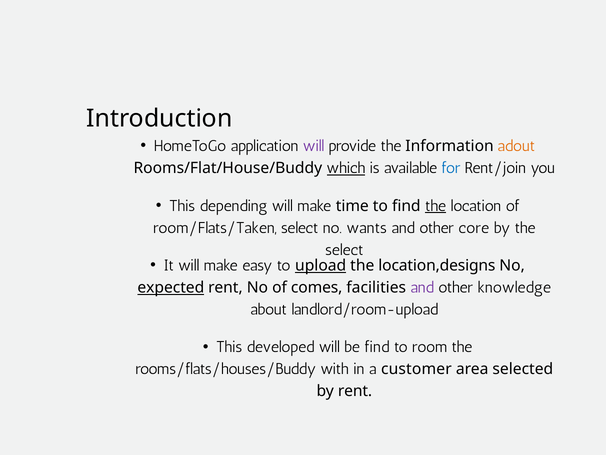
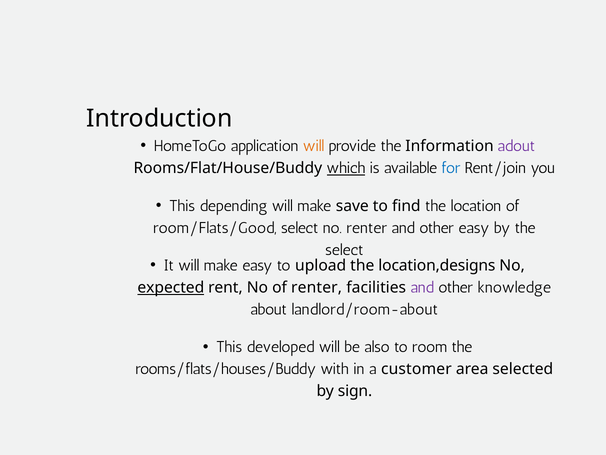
will at (314, 146) colour: purple -> orange
adout colour: orange -> purple
time: time -> save
the at (436, 206) underline: present -> none
room/Flats/Taken: room/Flats/Taken -> room/Flats/Good
no wants: wants -> renter
other core: core -> easy
upload underline: present -> none
of comes: comes -> renter
landlord/room-upload: landlord/room-upload -> landlord/room-about
be find: find -> also
by rent: rent -> sign
